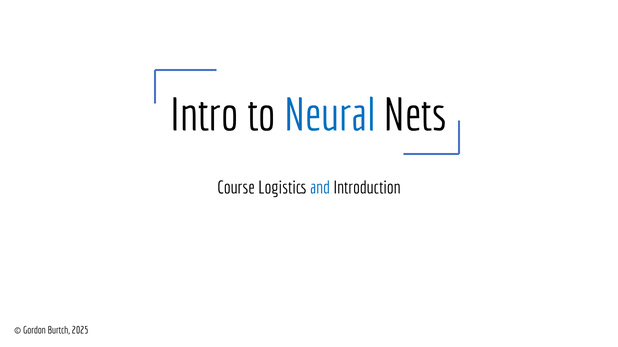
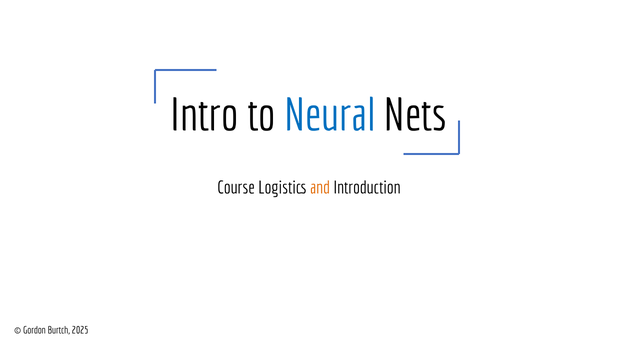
and colour: blue -> orange
